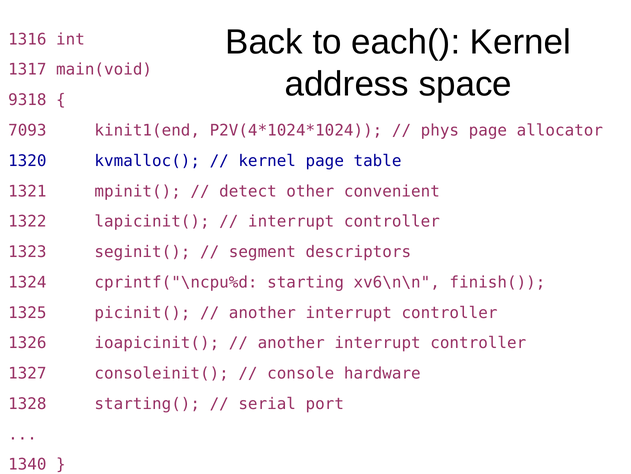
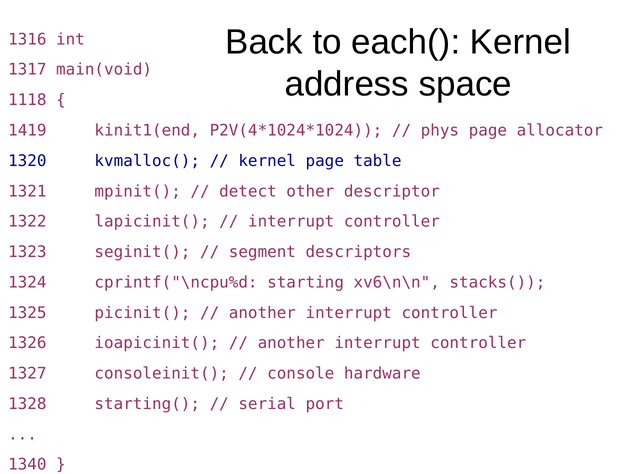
9318: 9318 -> 1118
7093: 7093 -> 1419
convenient: convenient -> descriptor
finish(: finish( -> stacks(
